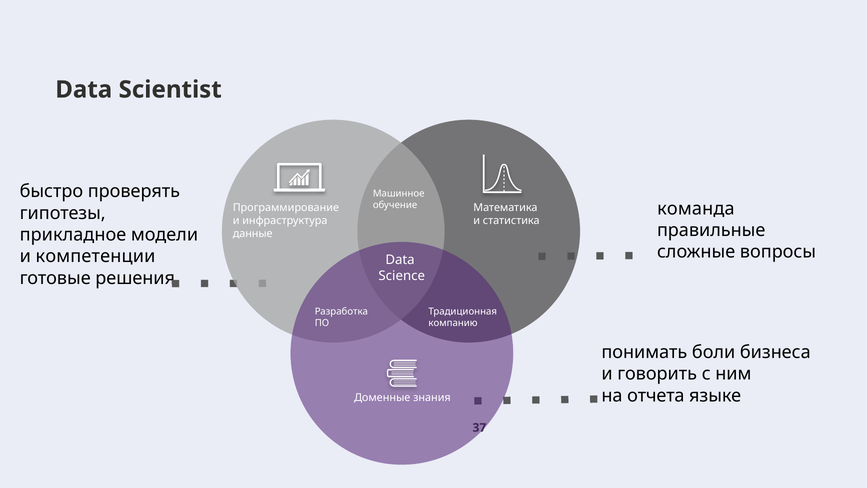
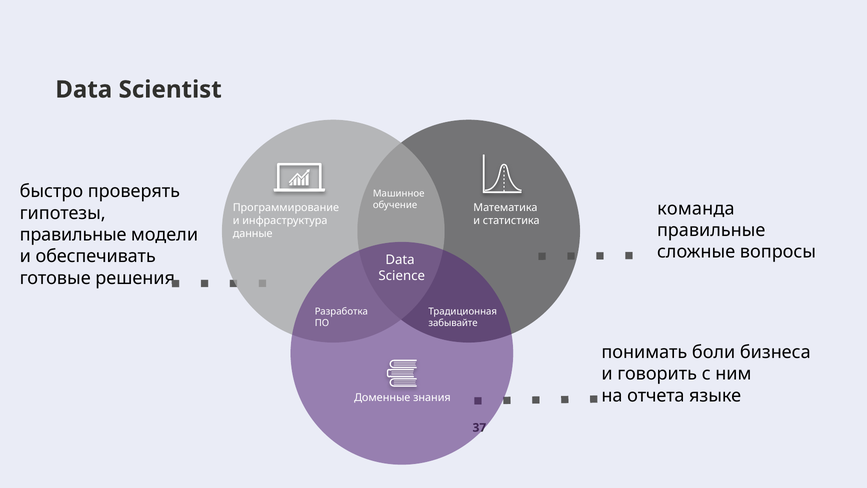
прикладное at (73, 235): прикладное -> правильные
компетенции: компетенции -> обеспечивать
компанию: компанию -> забывайте
